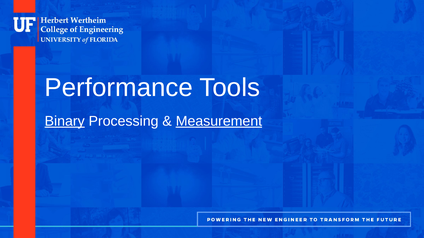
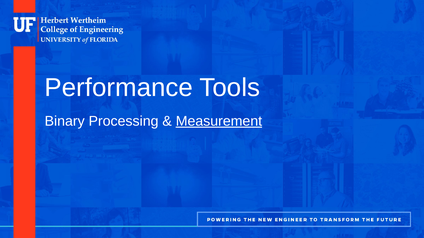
Binary underline: present -> none
